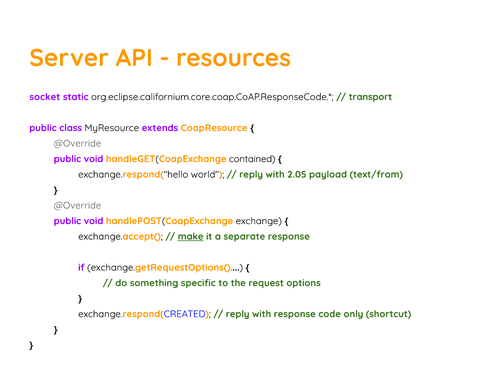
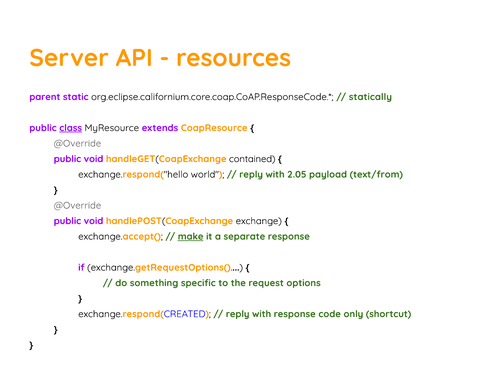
socket: socket -> parent
transport: transport -> statically
class underline: none -> present
